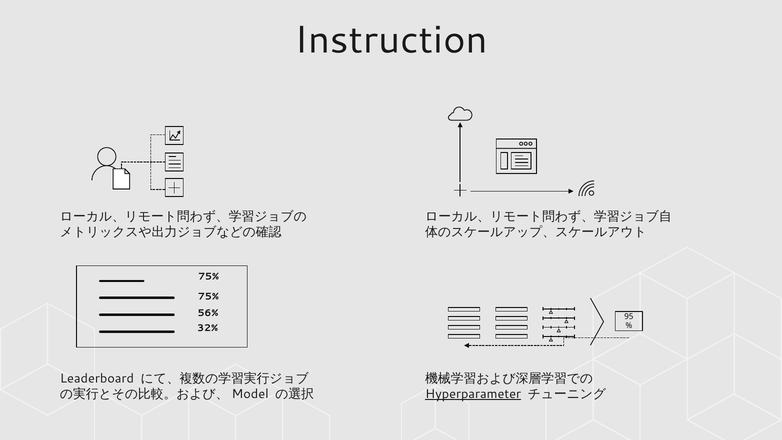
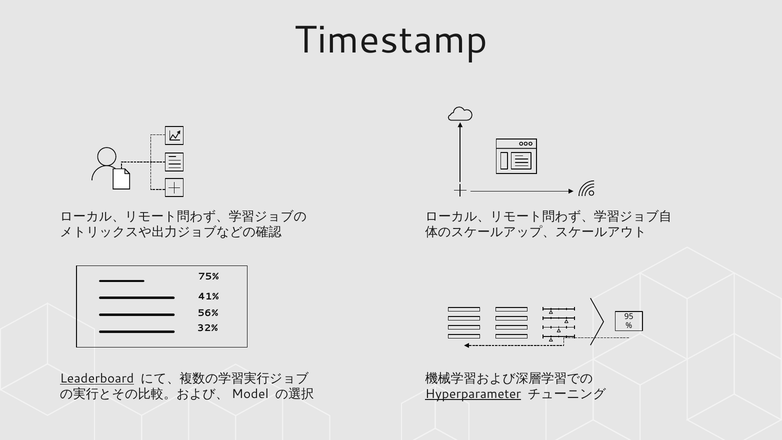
Instruction: Instruction -> Timestamp
75% at (208, 296): 75% -> 41%
Leaderboard underline: none -> present
